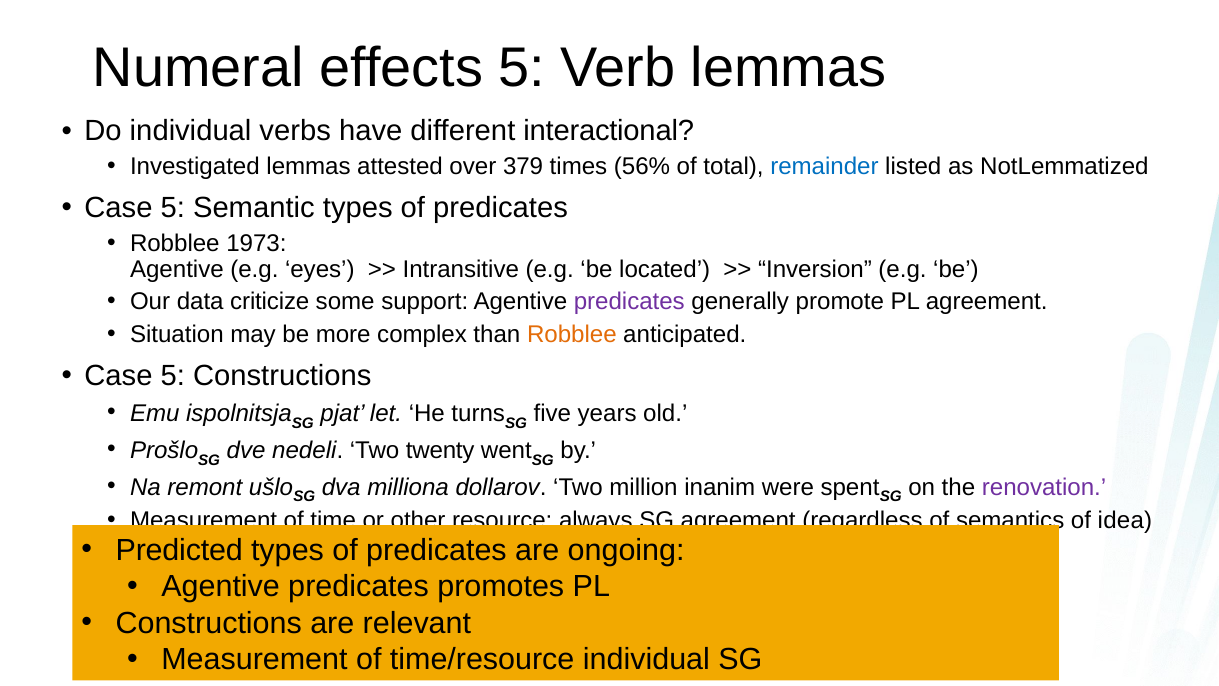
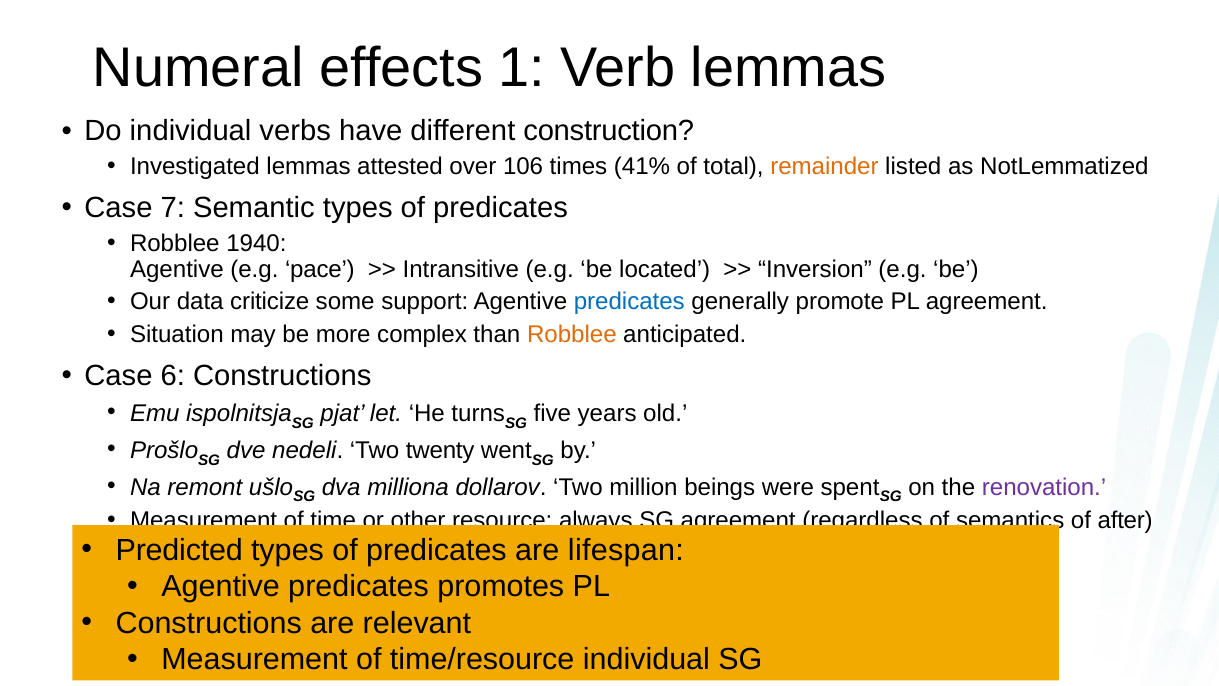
effects 5: 5 -> 1
interactional: interactional -> construction
379: 379 -> 106
56%: 56% -> 41%
remainder colour: blue -> orange
5 at (173, 208): 5 -> 7
1973: 1973 -> 1940
eyes: eyes -> pace
predicates at (629, 302) colour: purple -> blue
5 at (173, 375): 5 -> 6
inanim: inanim -> beings
idea: idea -> after
ongoing: ongoing -> lifespan
